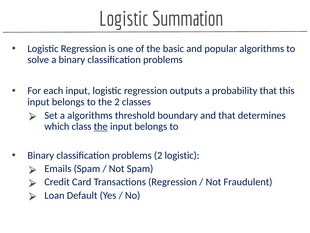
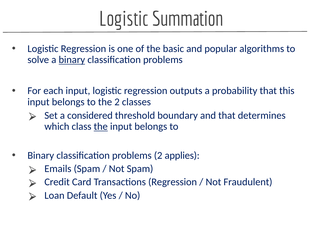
binary at (72, 60) underline: none -> present
a algorithms: algorithms -> considered
2 logistic: logistic -> applies
